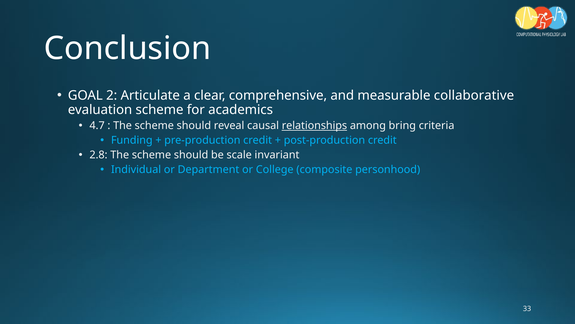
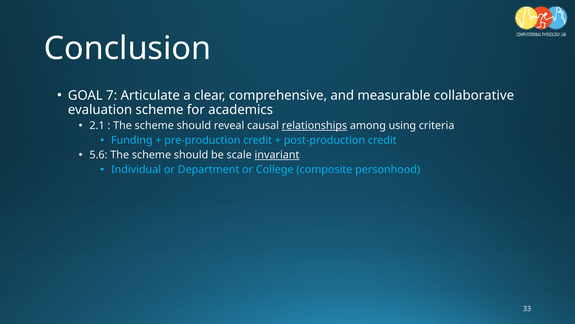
2: 2 -> 7
4.7: 4.7 -> 2.1
bring: bring -> using
2.8: 2.8 -> 5.6
invariant underline: none -> present
